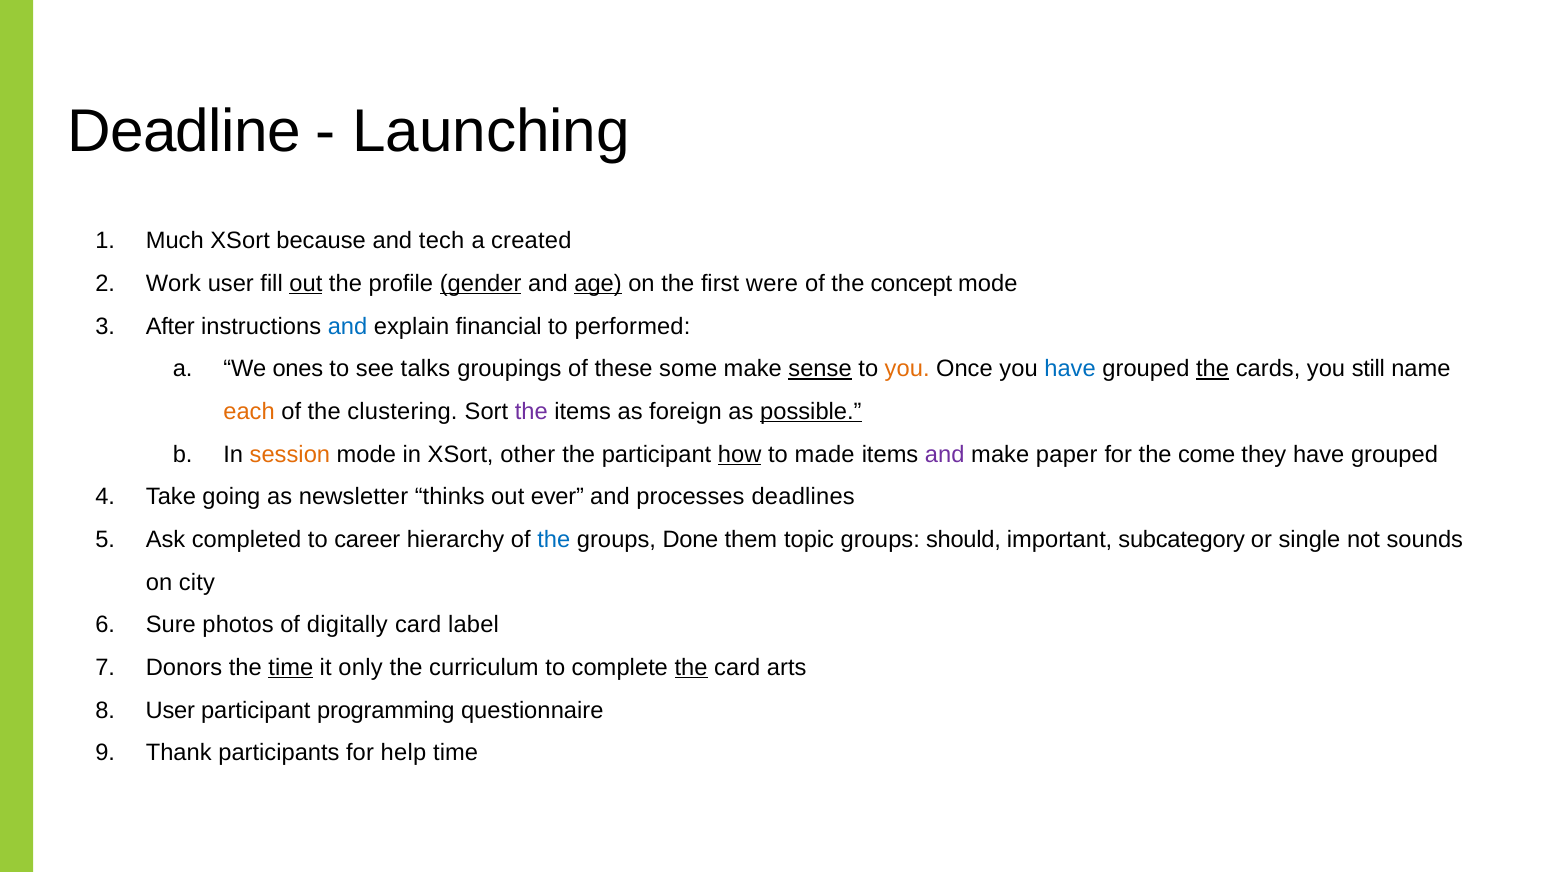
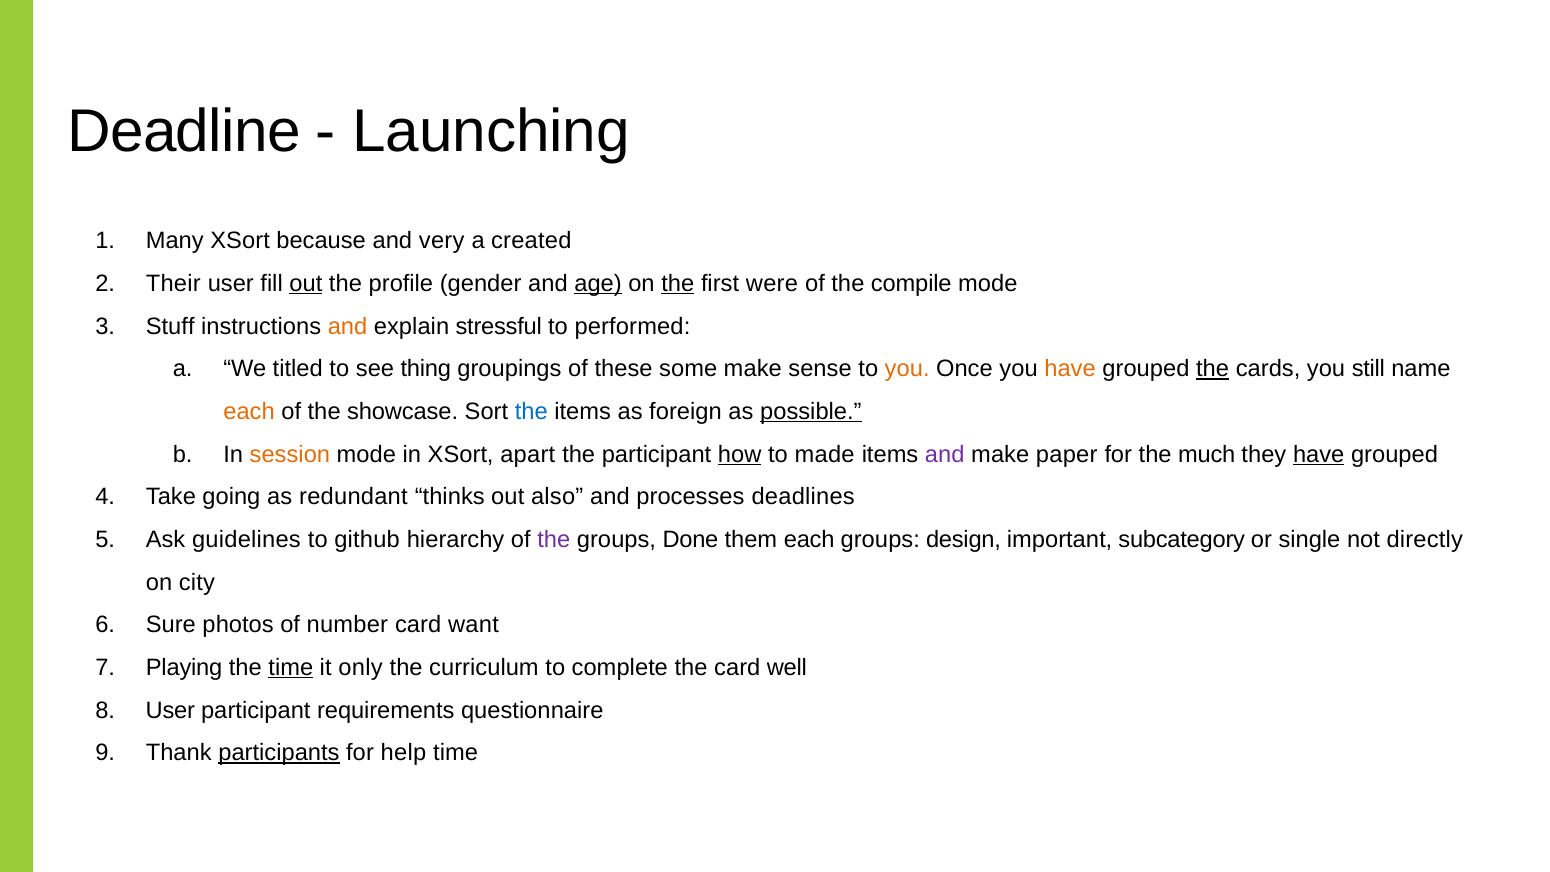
Much: Much -> Many
tech: tech -> very
Work: Work -> Their
gender underline: present -> none
the at (678, 284) underline: none -> present
concept: concept -> compile
After: After -> Stuff
and at (347, 326) colour: blue -> orange
financial: financial -> stressful
ones: ones -> titled
talks: talks -> thing
sense underline: present -> none
have at (1070, 369) colour: blue -> orange
clustering: clustering -> showcase
the at (531, 412) colour: purple -> blue
other: other -> apart
come: come -> much
have at (1319, 454) underline: none -> present
newsletter: newsletter -> redundant
ever: ever -> also
completed: completed -> guidelines
career: career -> github
the at (554, 540) colour: blue -> purple
them topic: topic -> each
should: should -> design
sounds: sounds -> directly
digitally: digitally -> number
label: label -> want
Donors: Donors -> Playing
the at (691, 667) underline: present -> none
arts: arts -> well
programming: programming -> requirements
participants underline: none -> present
